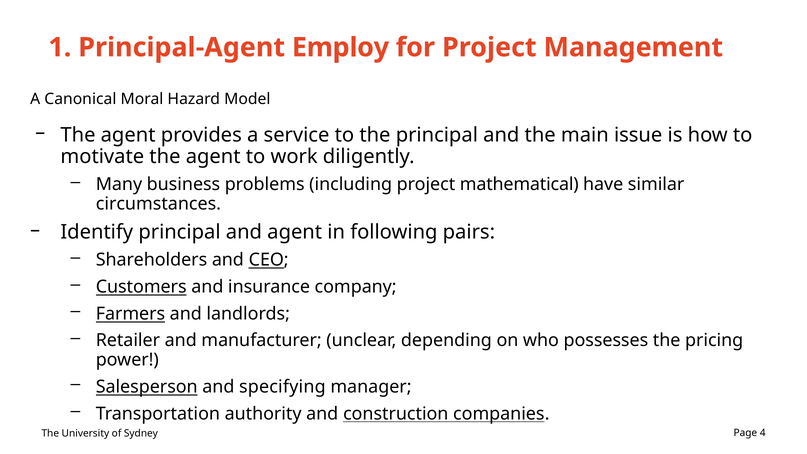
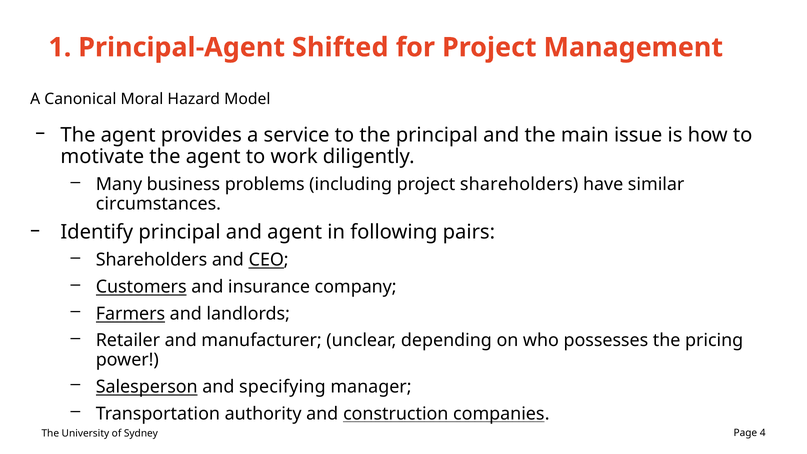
Employ: Employ -> Shifted
project mathematical: mathematical -> shareholders
